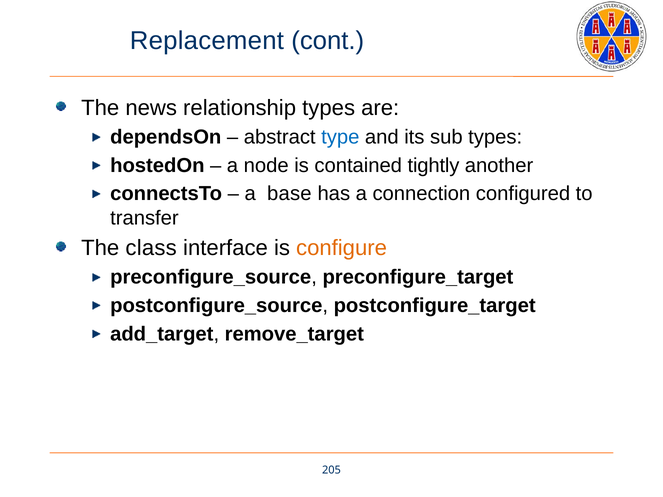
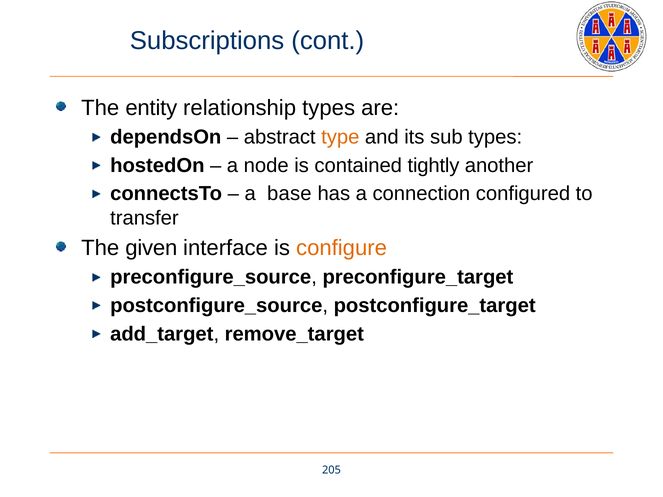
Replacement: Replacement -> Subscriptions
news: news -> entity
type colour: blue -> orange
class: class -> given
